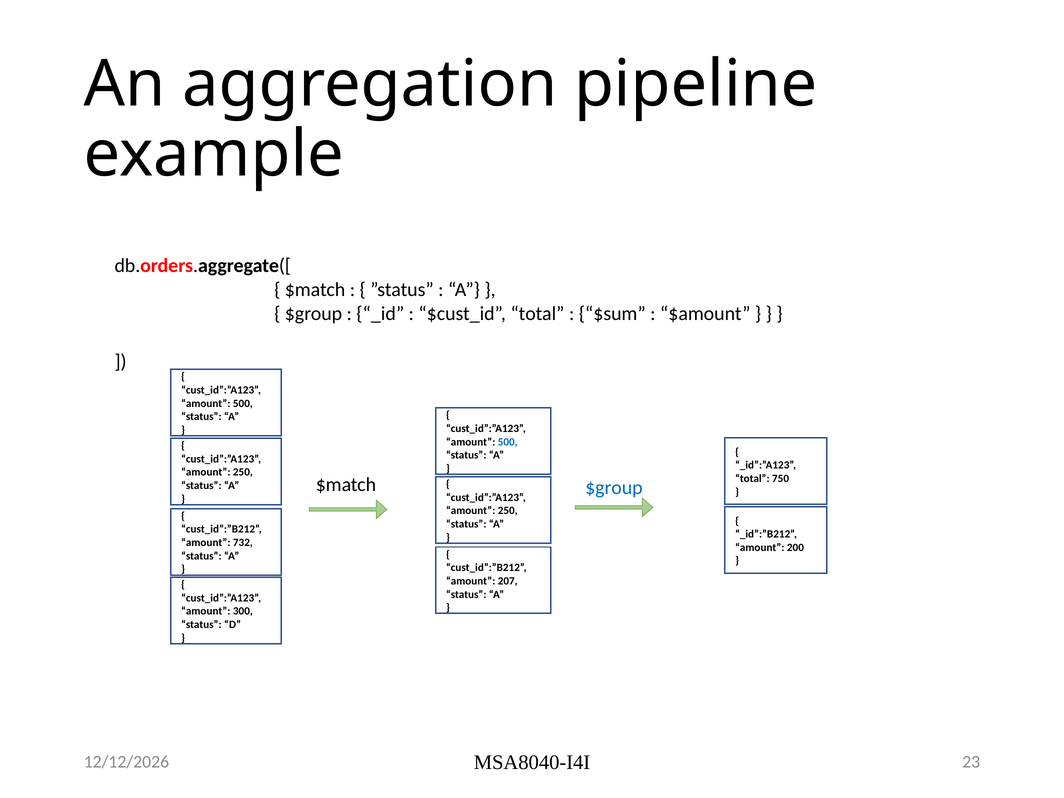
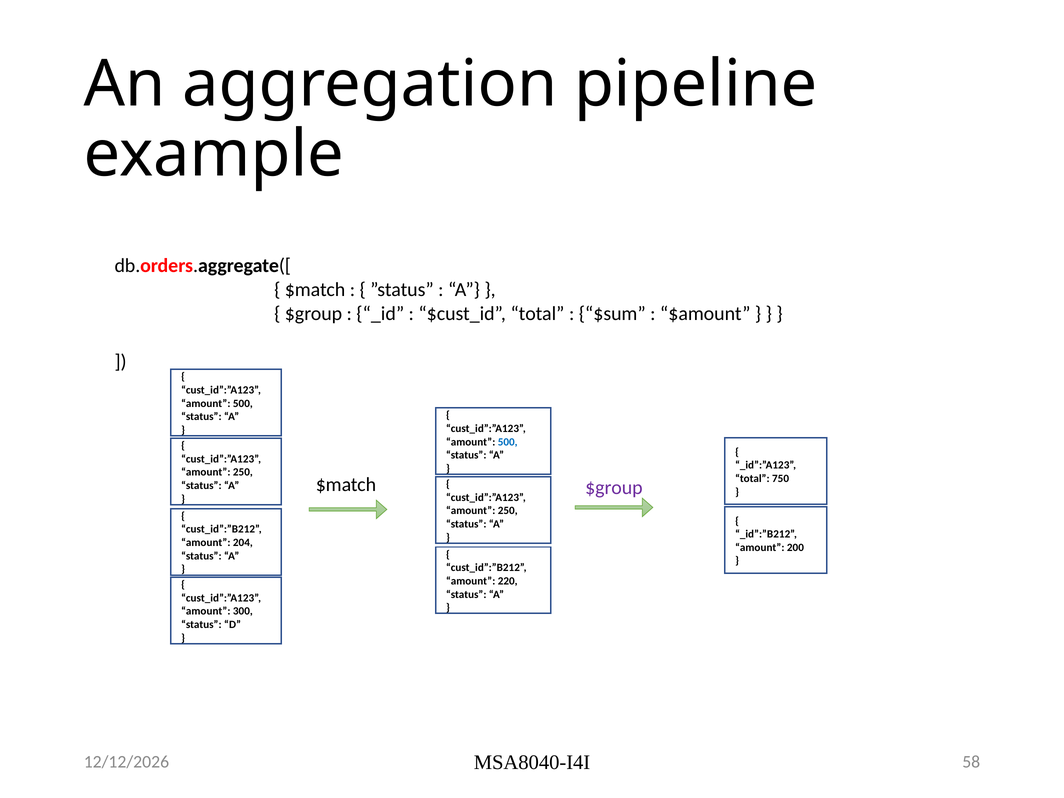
$group at (614, 488) colour: blue -> purple
732: 732 -> 204
207: 207 -> 220
23: 23 -> 58
